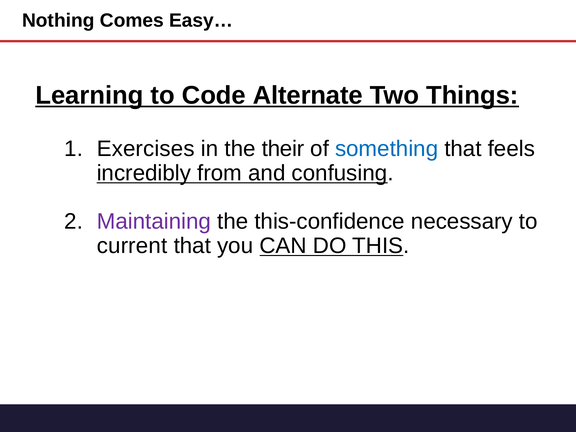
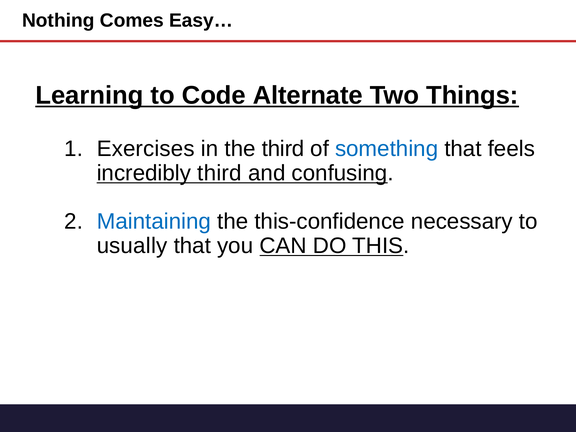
the their: their -> third
incredibly from: from -> third
Maintaining colour: purple -> blue
current: current -> usually
